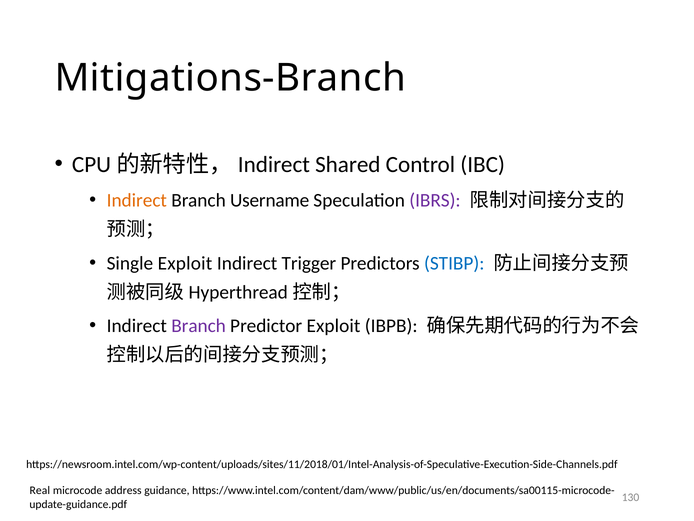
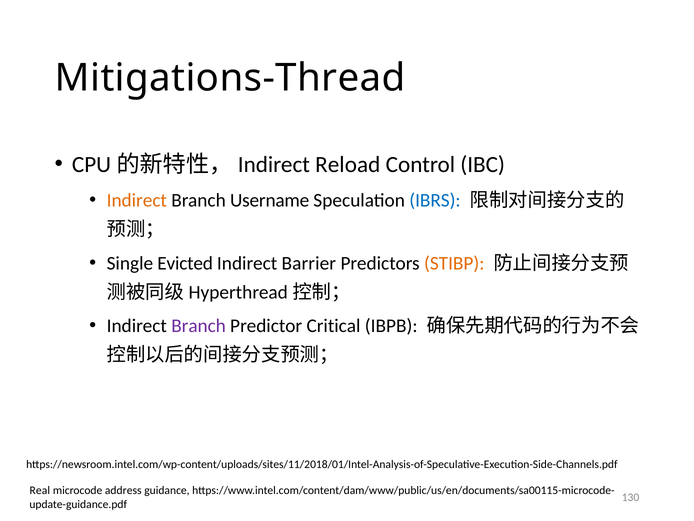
Mitigations-Branch: Mitigations-Branch -> Mitigations-Thread
Shared: Shared -> Reload
IBRS colour: purple -> blue
Single Exploit: Exploit -> Evicted
Trigger: Trigger -> Barrier
STIBP colour: blue -> orange
Predictor Exploit: Exploit -> Critical
